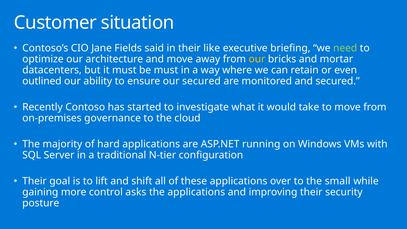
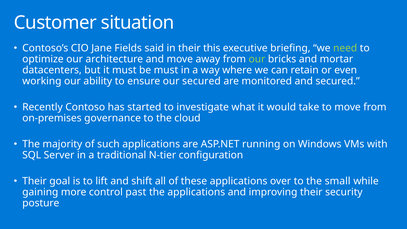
like: like -> this
our at (257, 59) colour: yellow -> light green
outlined: outlined -> working
hard: hard -> such
asks: asks -> past
